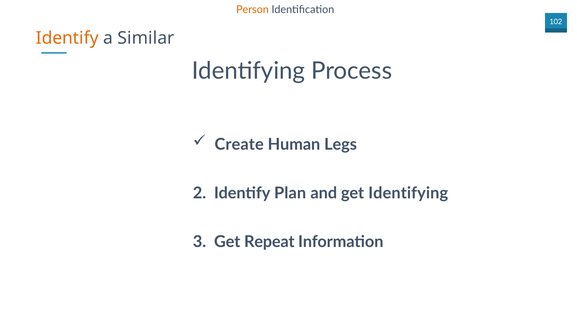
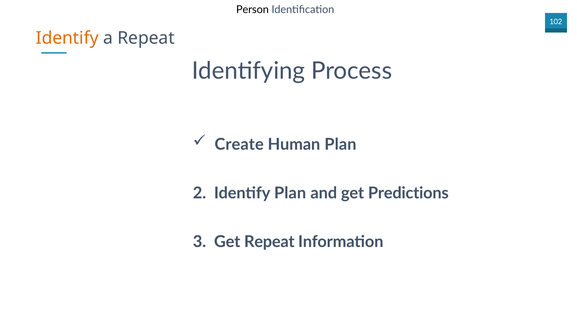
Person colour: orange -> black
a Similar: Similar -> Repeat
Human Legs: Legs -> Plan
get Identifying: Identifying -> Predictions
